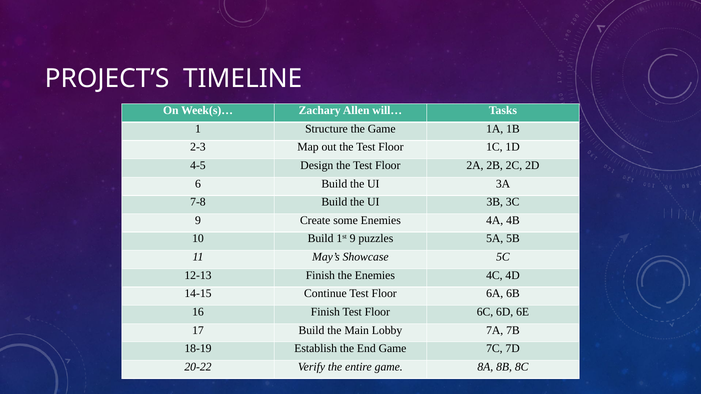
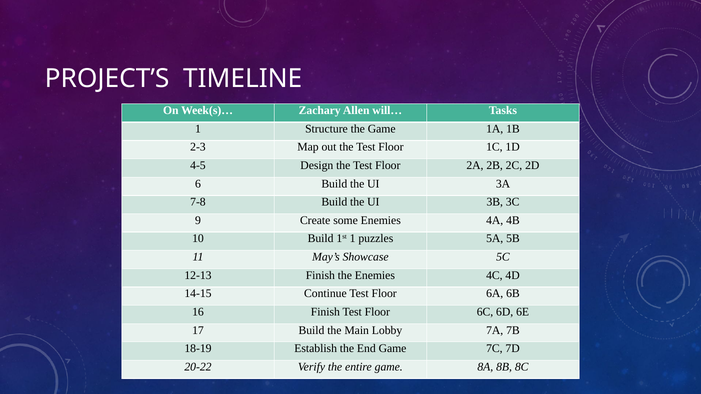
1st 9: 9 -> 1
